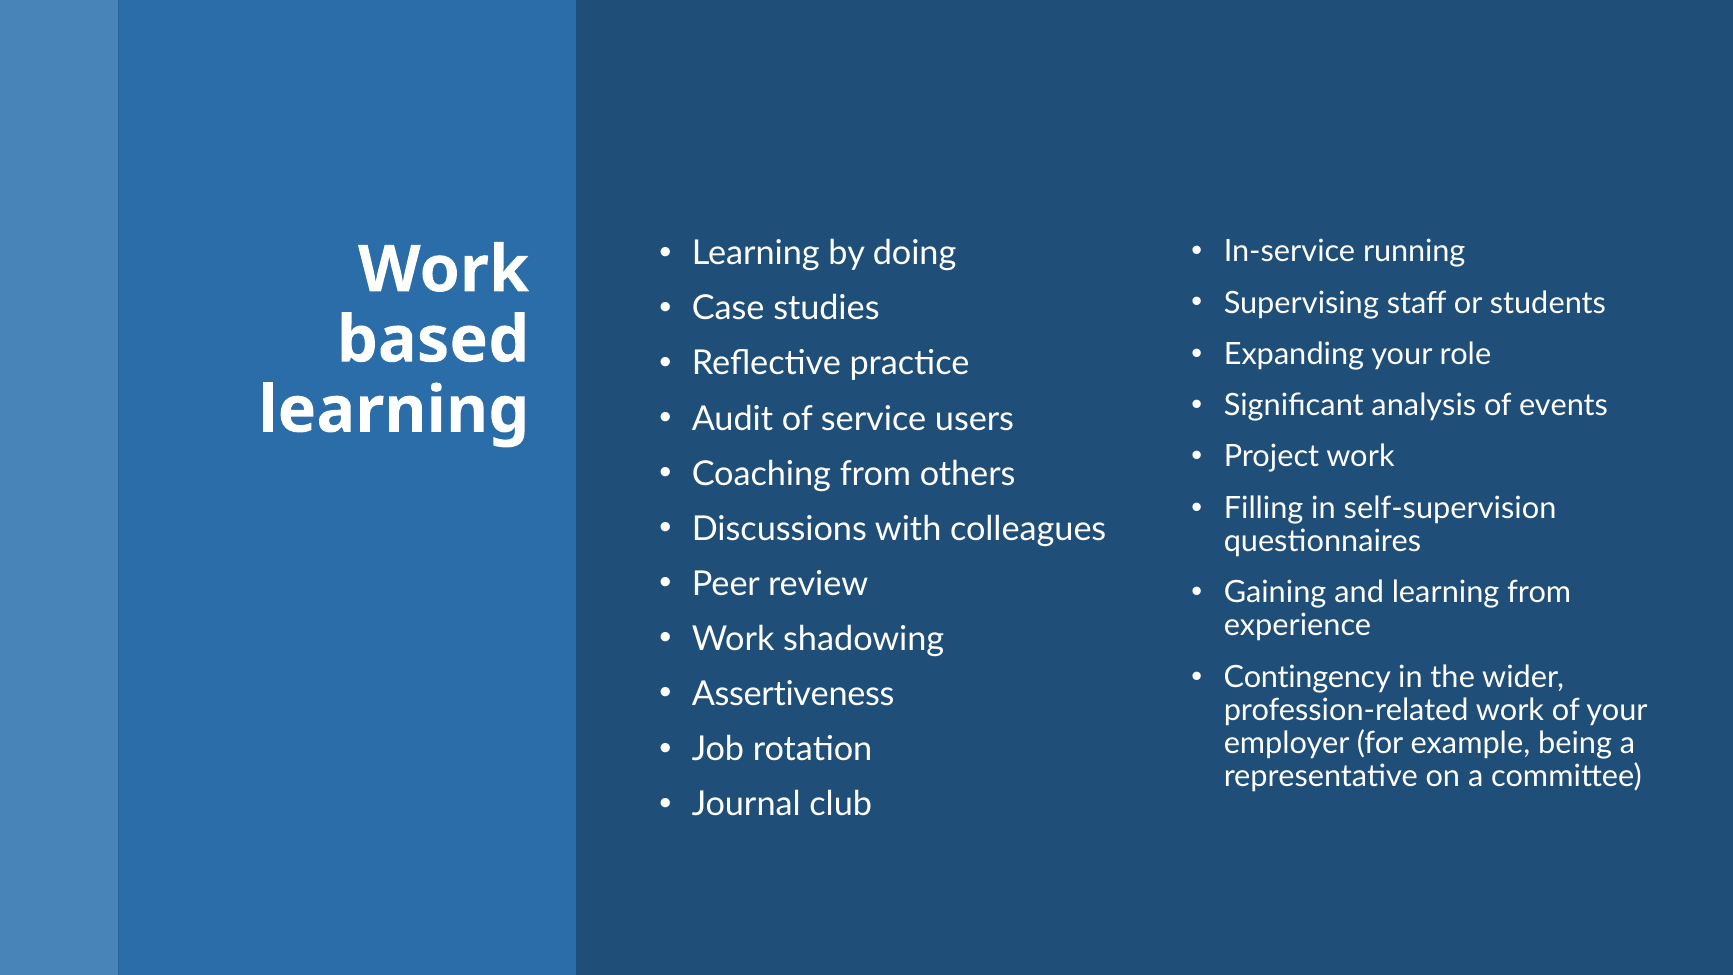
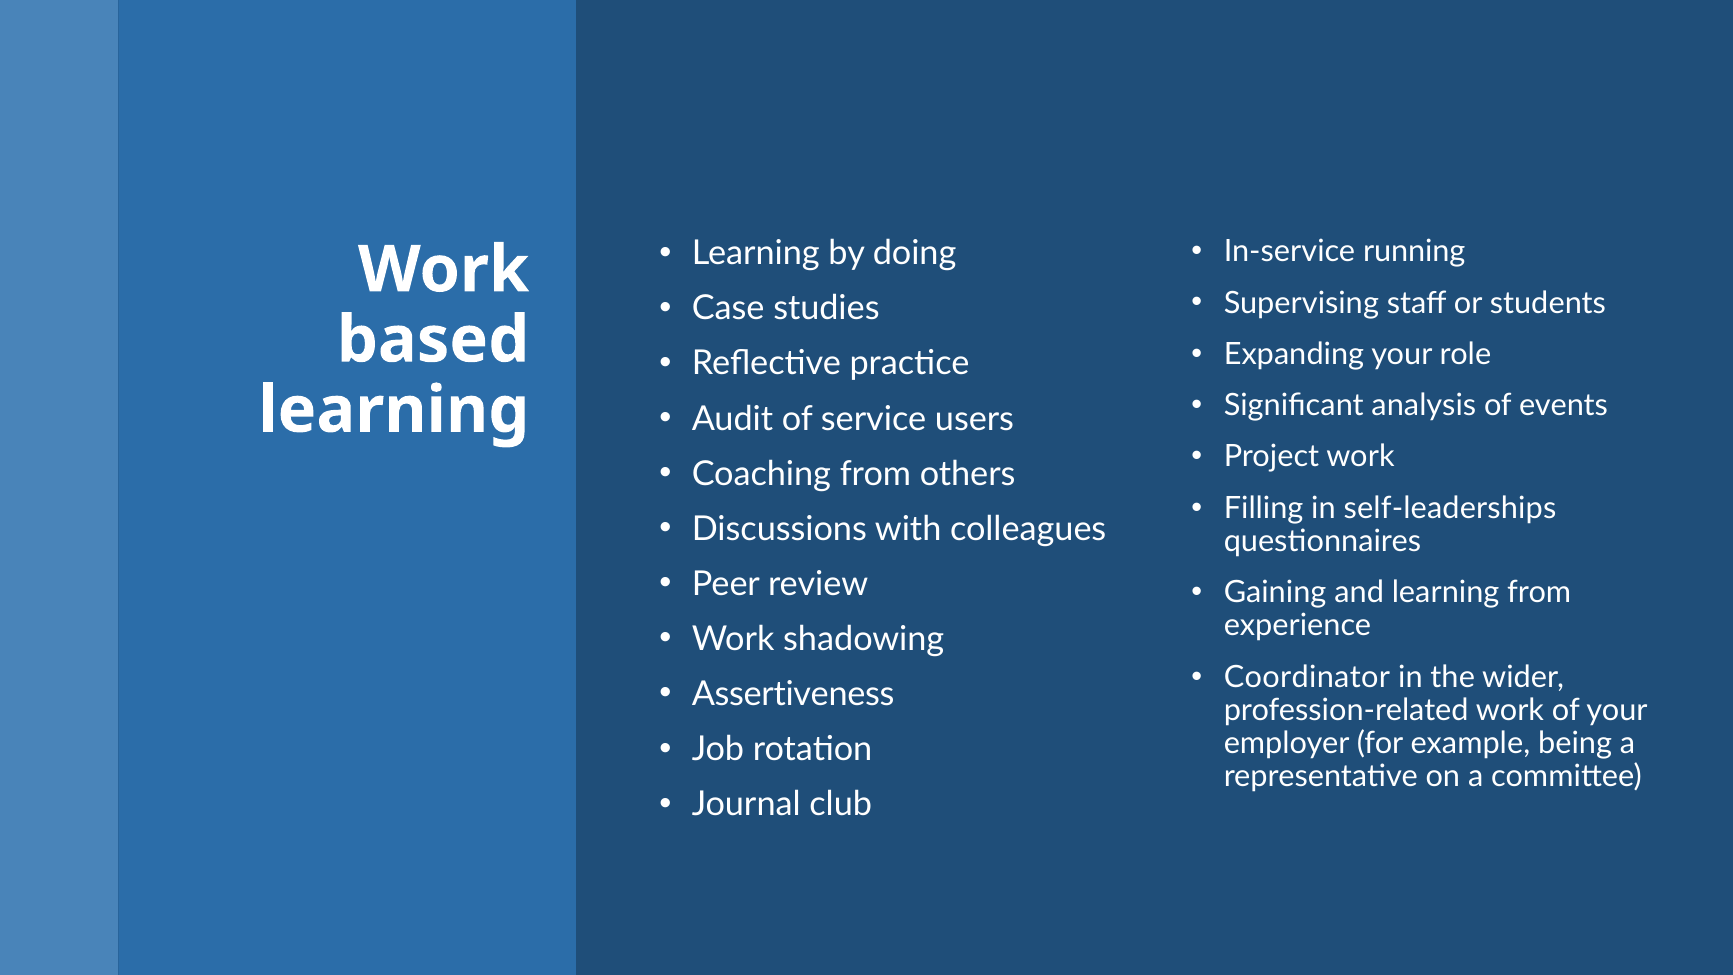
self-supervision: self-supervision -> self-leaderships
Contingency: Contingency -> Coordinator
